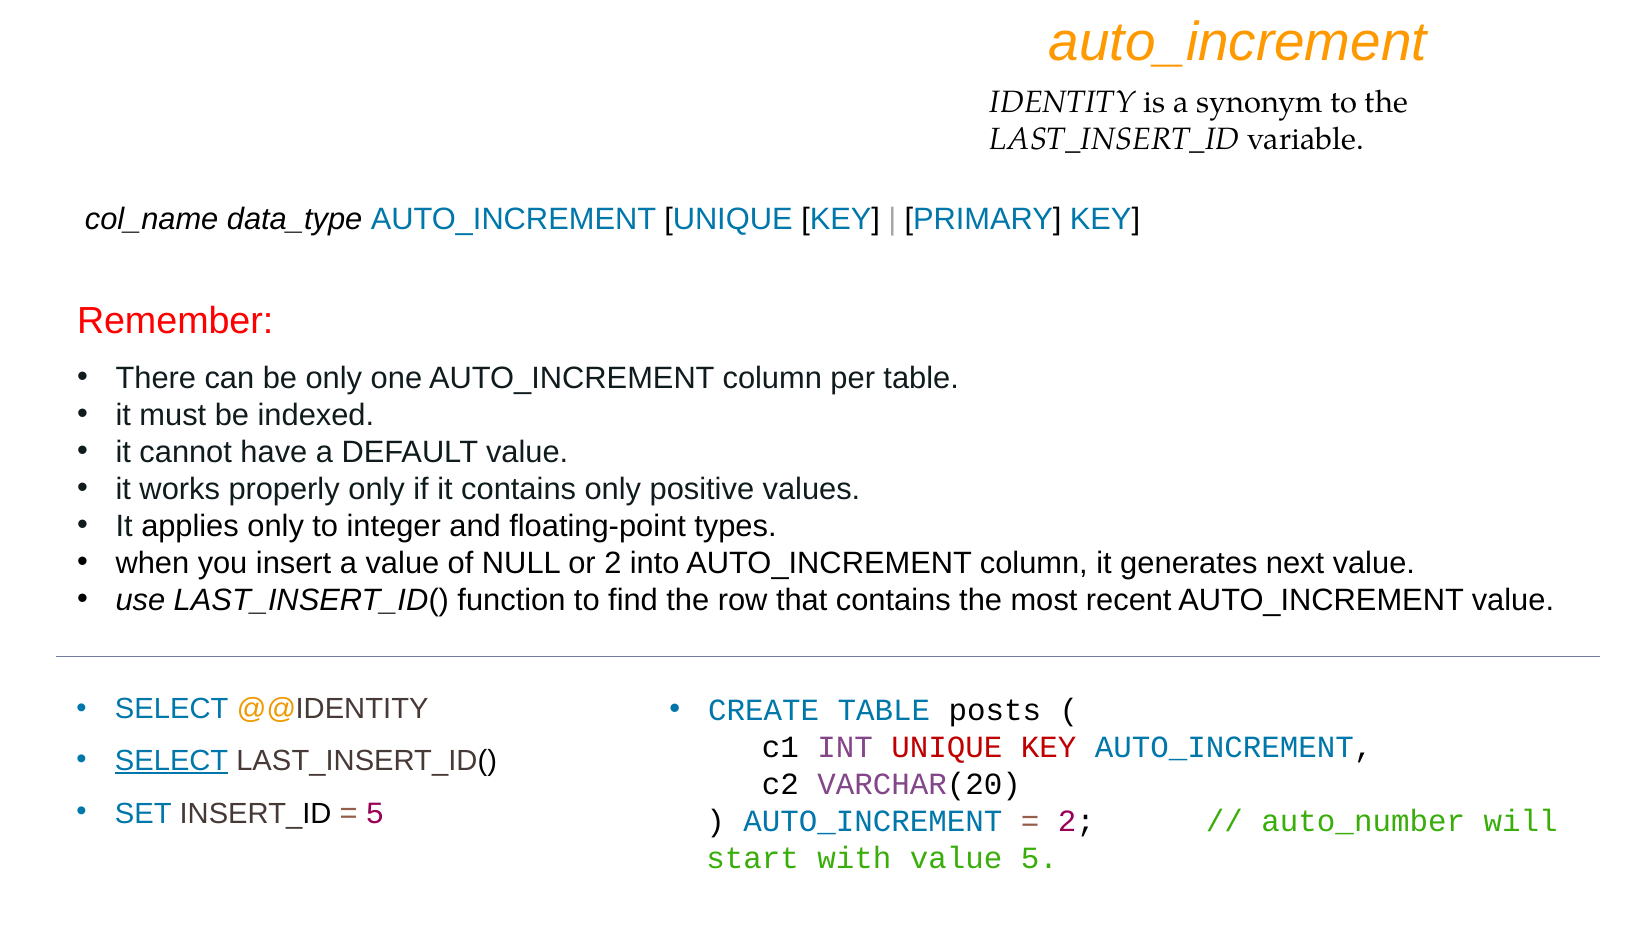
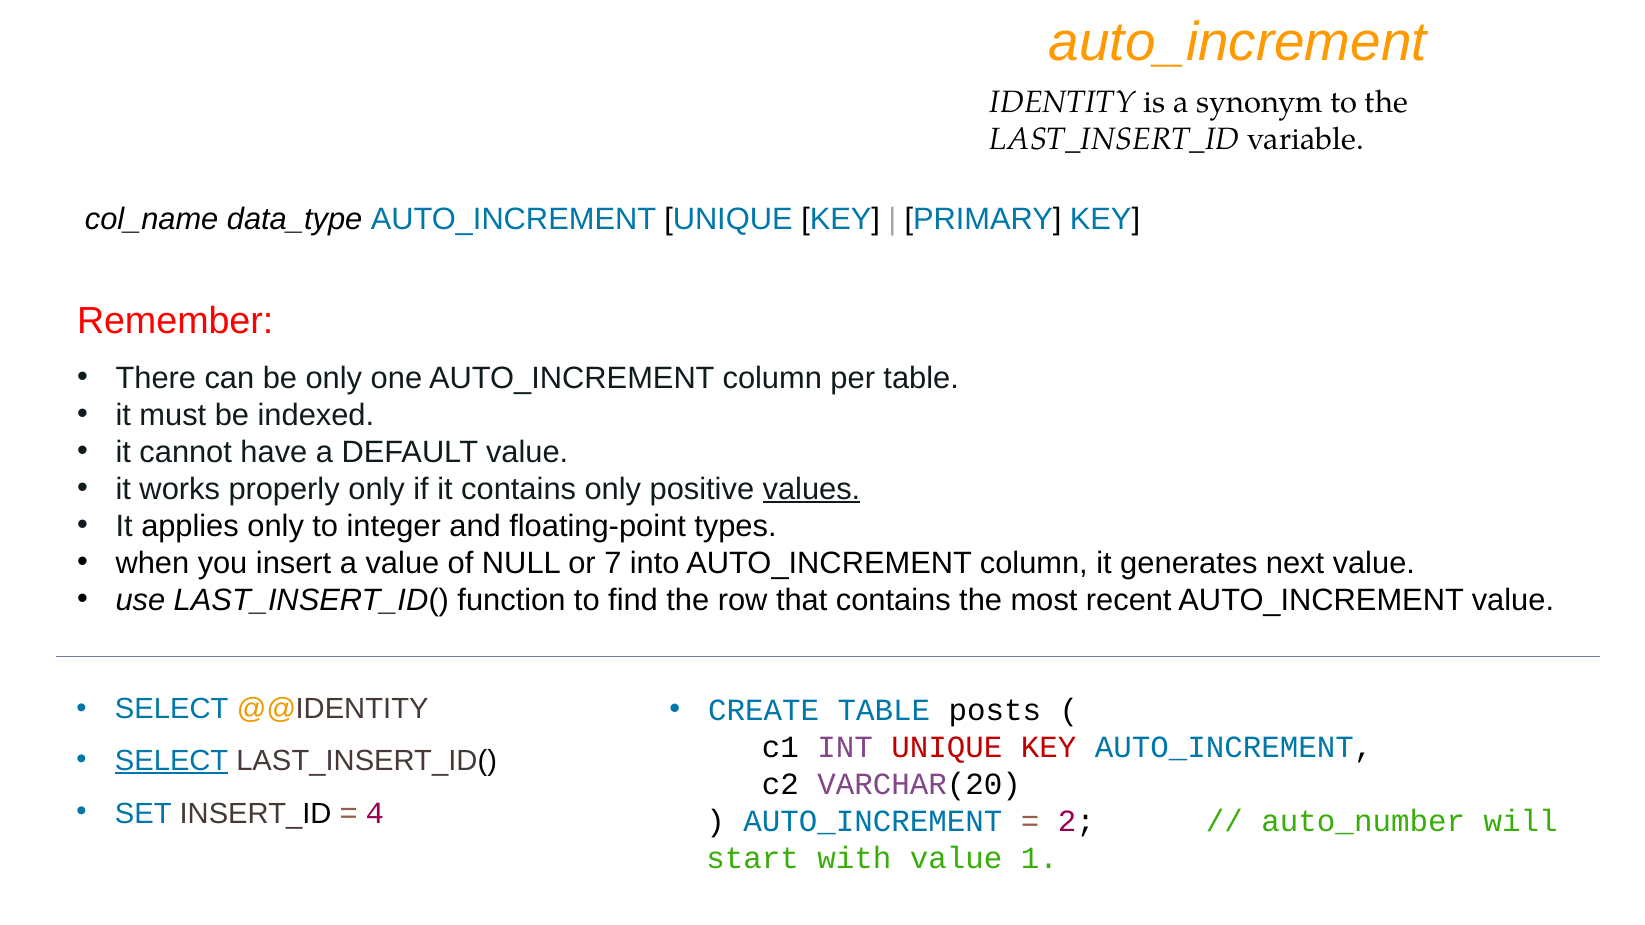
values underline: none -> present
or 2: 2 -> 7
5 at (375, 813): 5 -> 4
value 5: 5 -> 1
